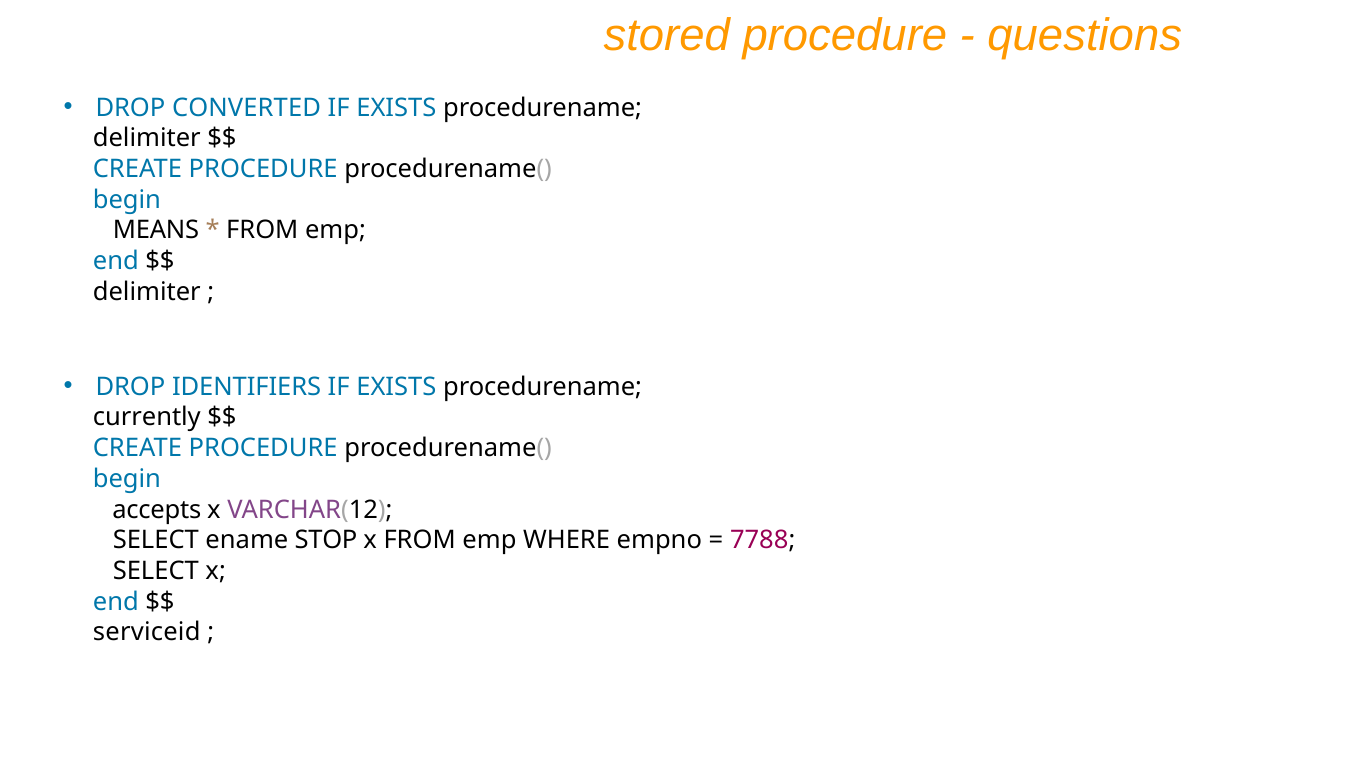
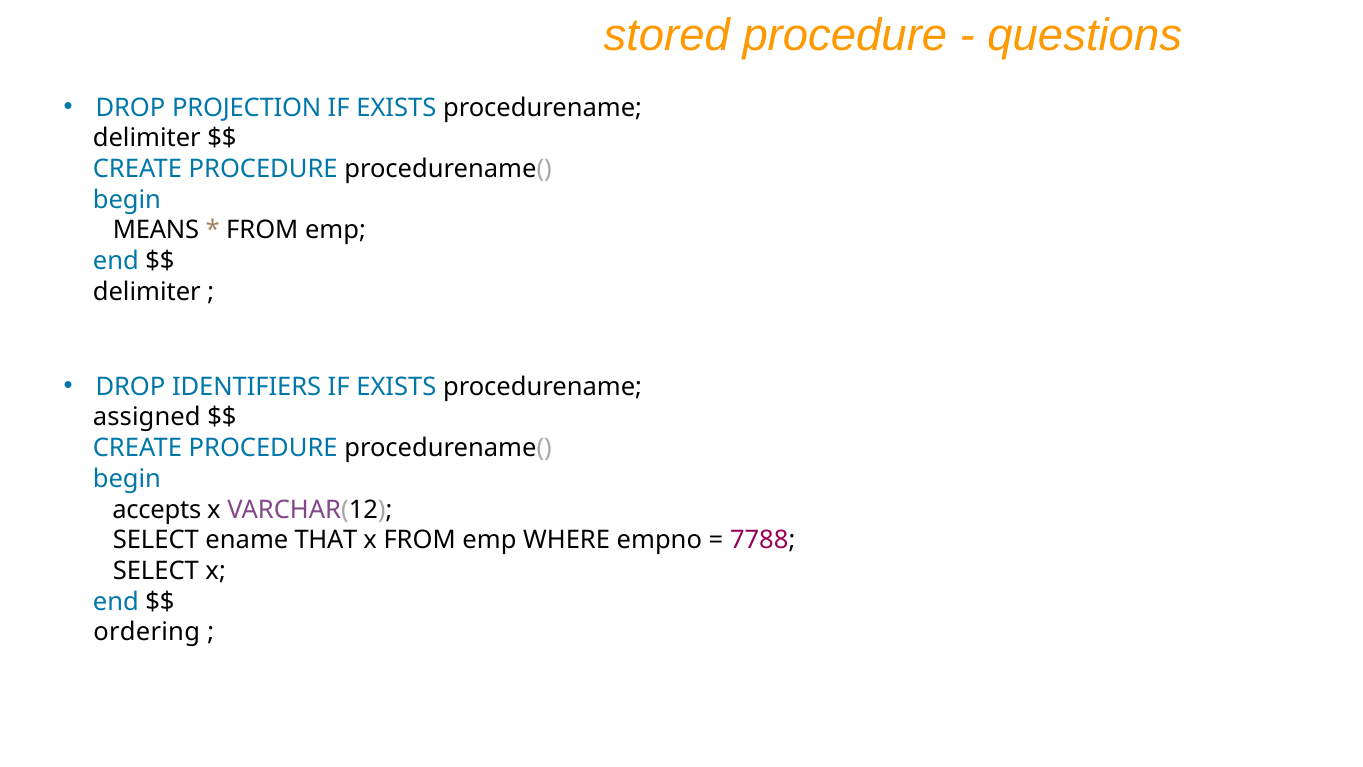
CONVERTED: CONVERTED -> PROJECTION
currently: currently -> assigned
STOP: STOP -> THAT
serviceid: serviceid -> ordering
